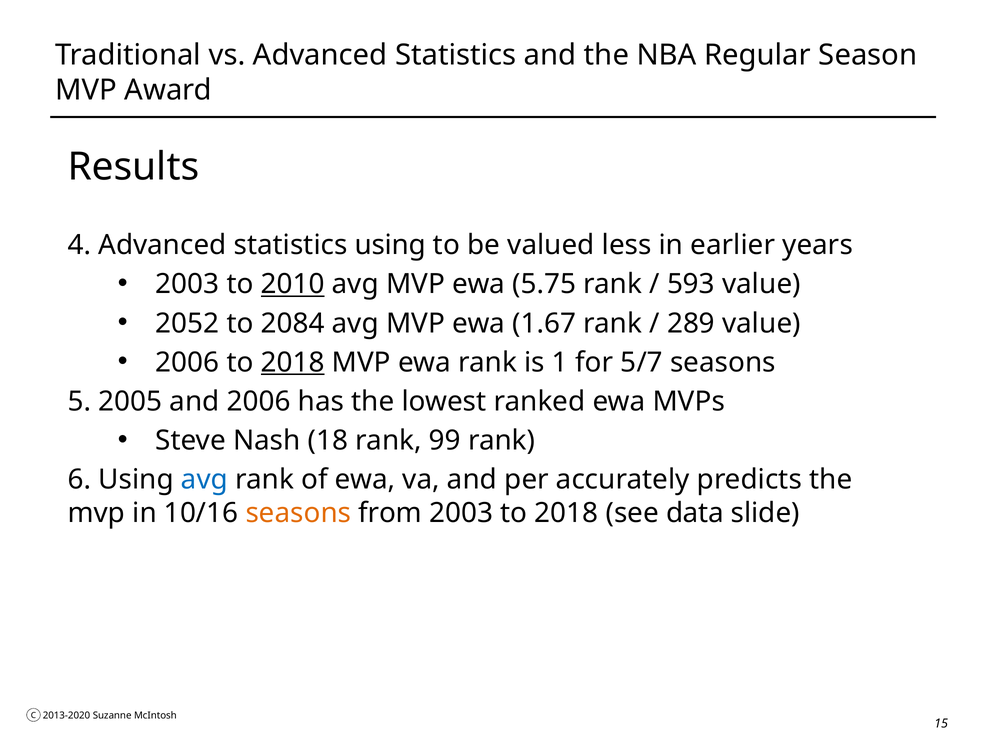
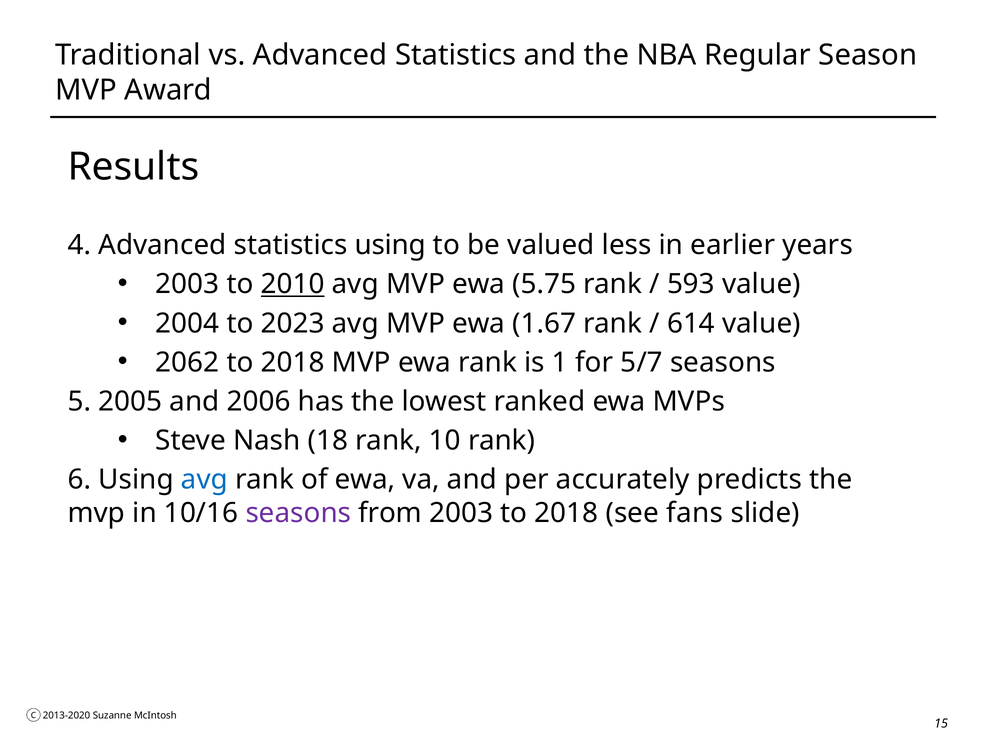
2052: 2052 -> 2004
2084: 2084 -> 2023
289: 289 -> 614
2006 at (187, 363): 2006 -> 2062
2018 at (293, 363) underline: present -> none
99: 99 -> 10
seasons at (298, 513) colour: orange -> purple
data: data -> fans
